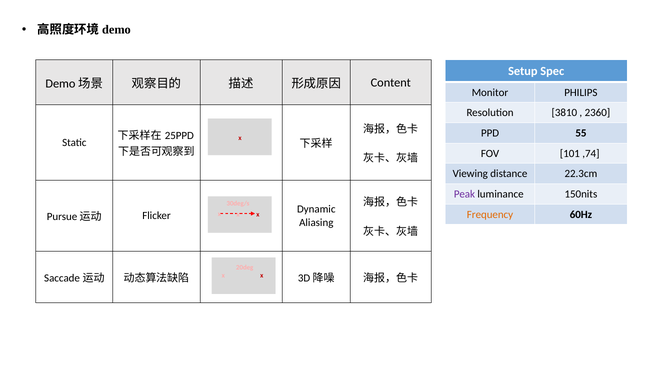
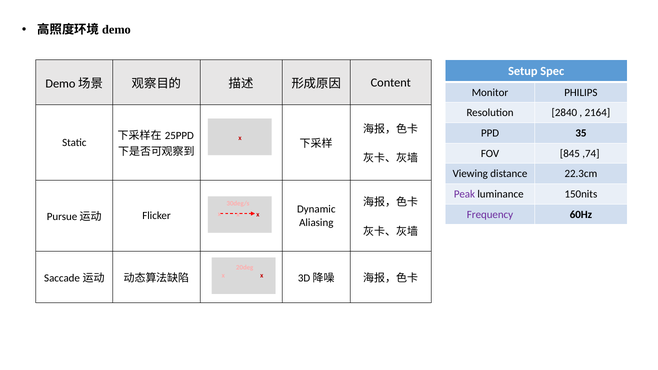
3810: 3810 -> 2840
2360: 2360 -> 2164
55: 55 -> 35
101: 101 -> 845
Frequency colour: orange -> purple
